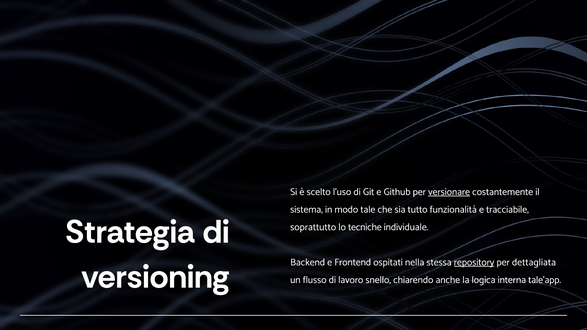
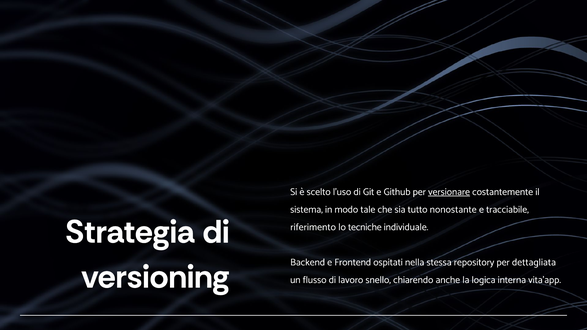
funzionalità: funzionalità -> nonostante
soprattutto: soprattutto -> riferimento
repository underline: present -> none
tale’app: tale’app -> vita’app
